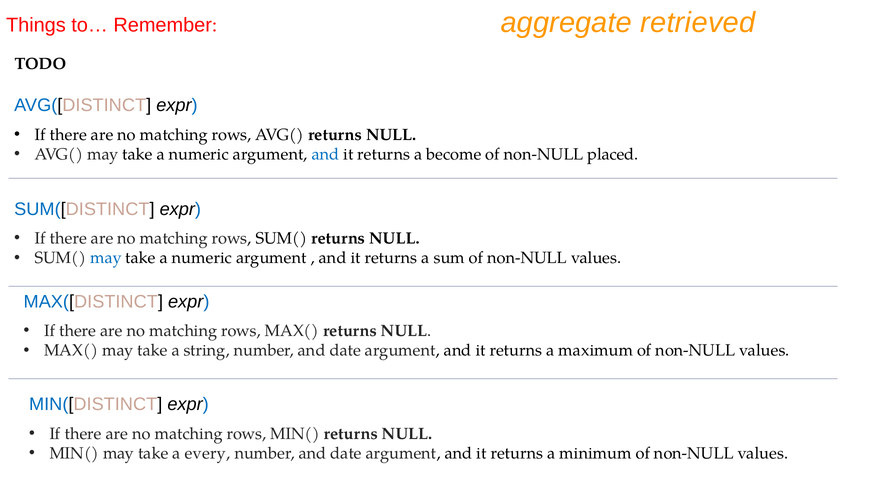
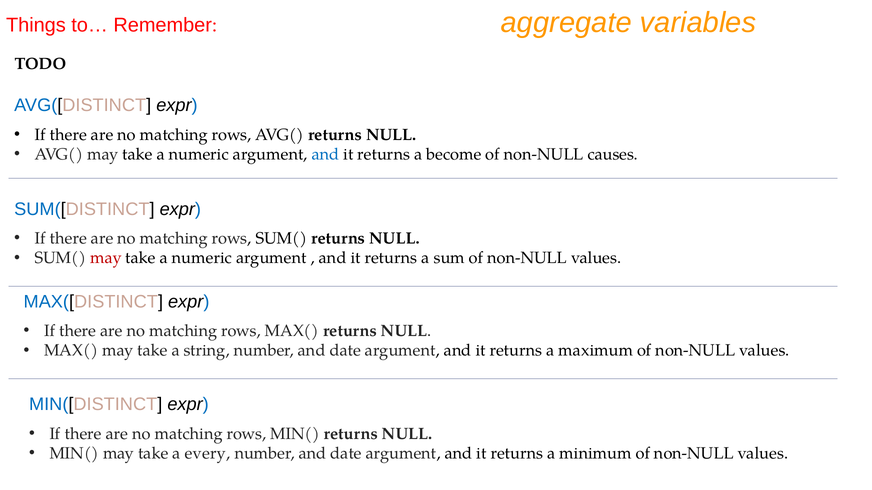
retrieved: retrieved -> variables
placed: placed -> causes
may at (106, 258) colour: blue -> red
